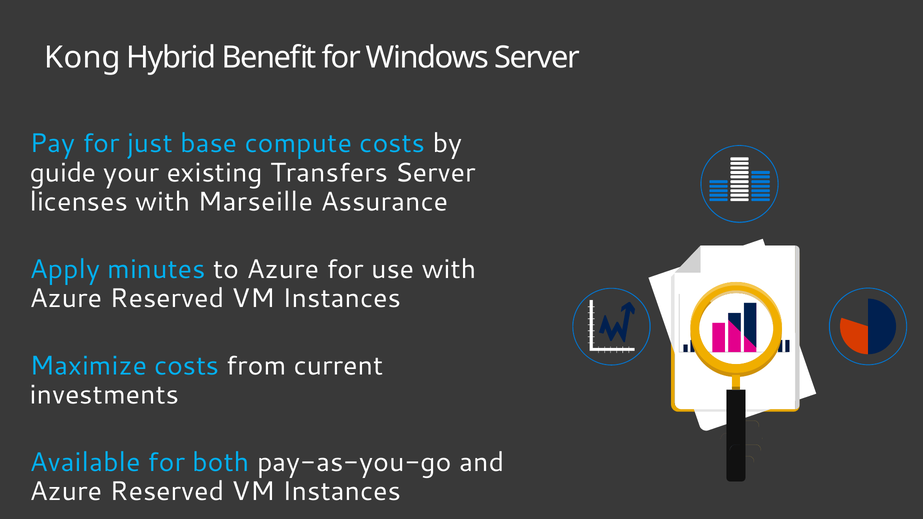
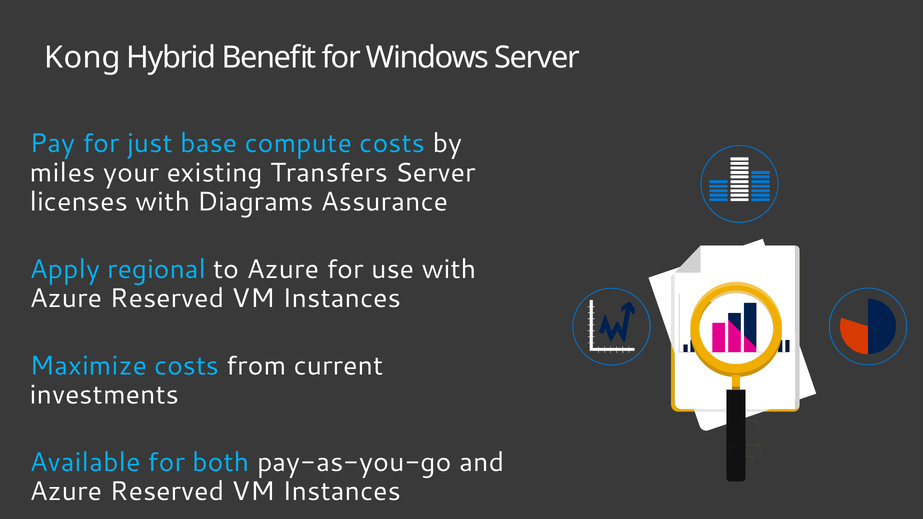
guide: guide -> miles
Marseille: Marseille -> Diagrams
minutes: minutes -> regional
